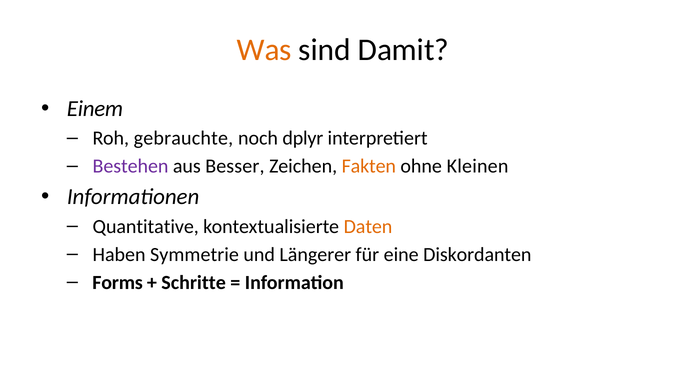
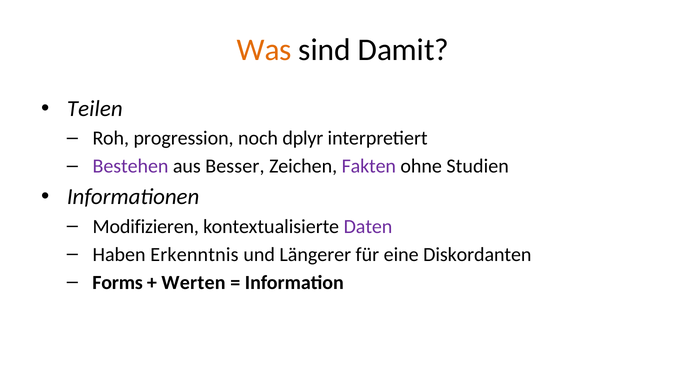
Einem: Einem -> Teilen
gebrauchte: gebrauchte -> progression
Fakten colour: orange -> purple
Kleinen: Kleinen -> Studien
Quantitative: Quantitative -> Modifizieren
Daten colour: orange -> purple
Symmetrie: Symmetrie -> Erkenntnis
Schritte: Schritte -> Werten
